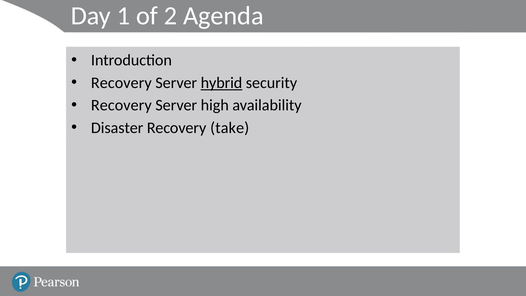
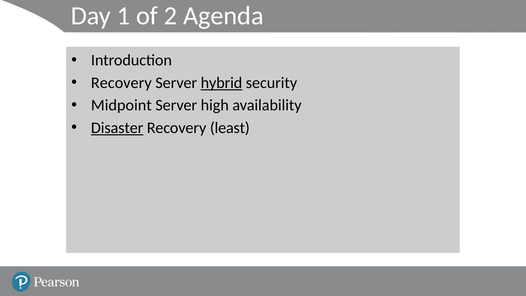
Recovery at (121, 105): Recovery -> Midpoint
Disaster underline: none -> present
take: take -> least
